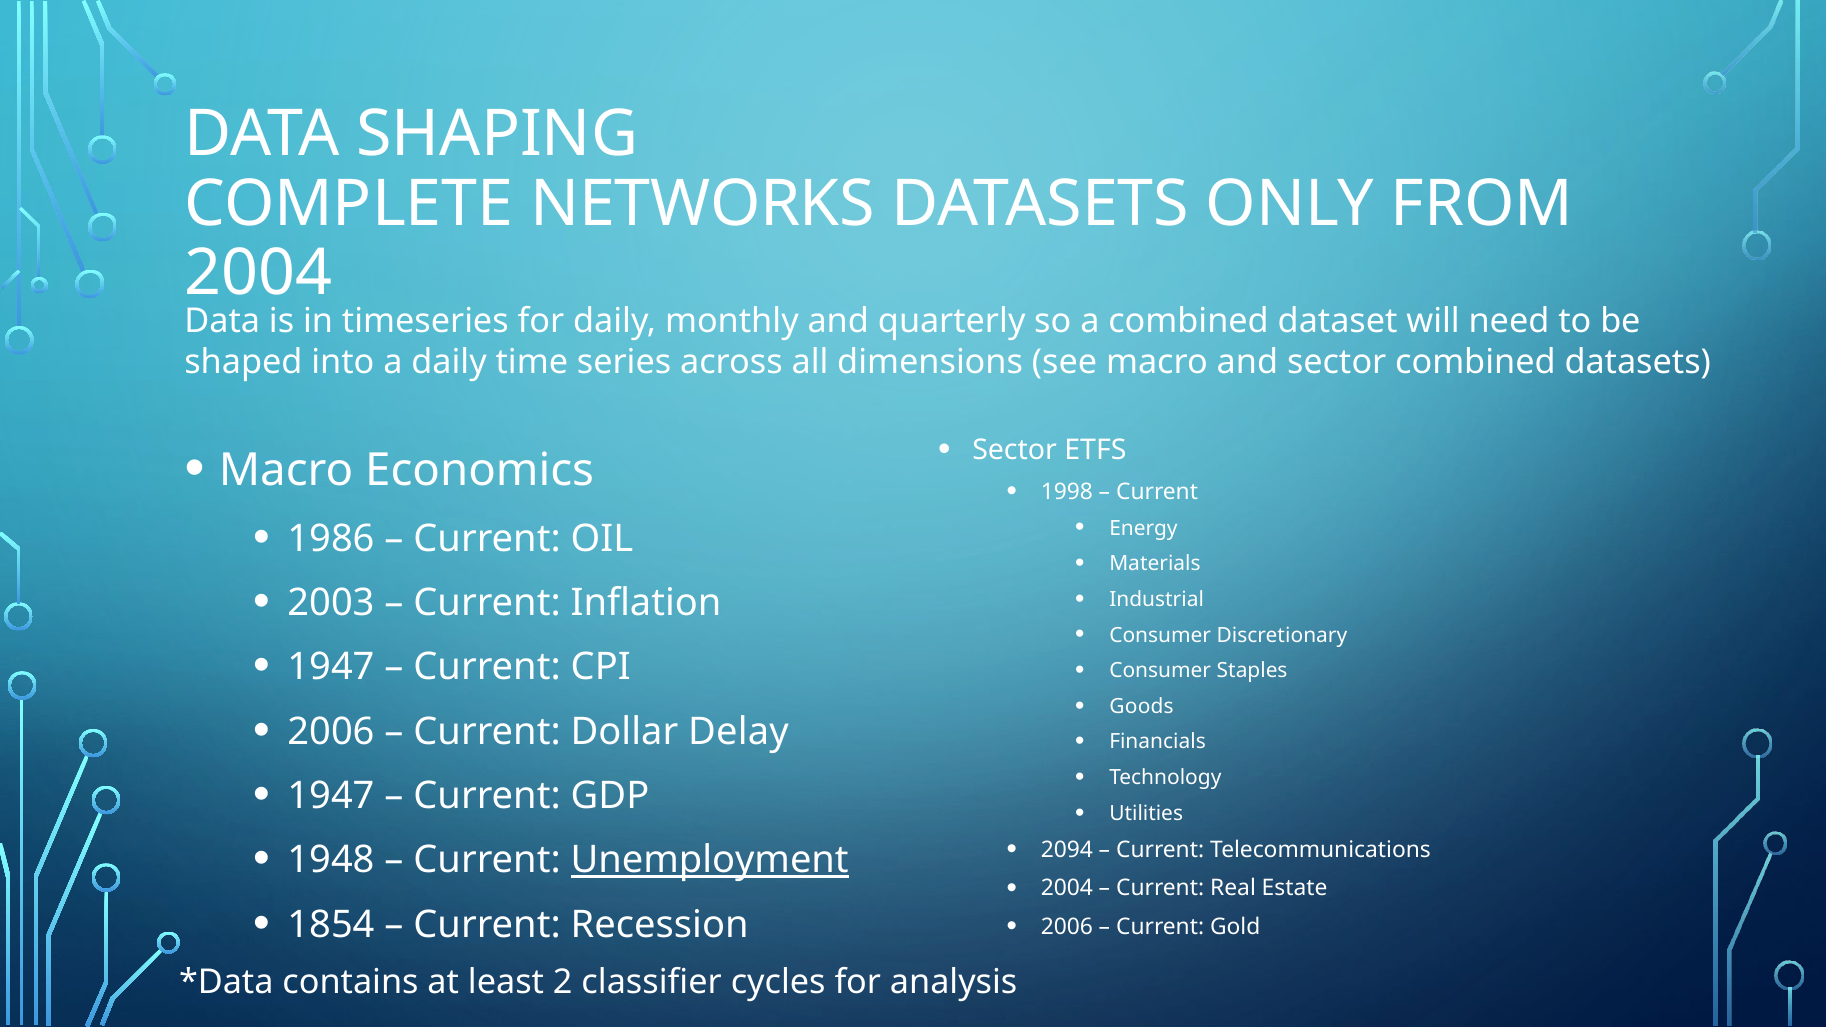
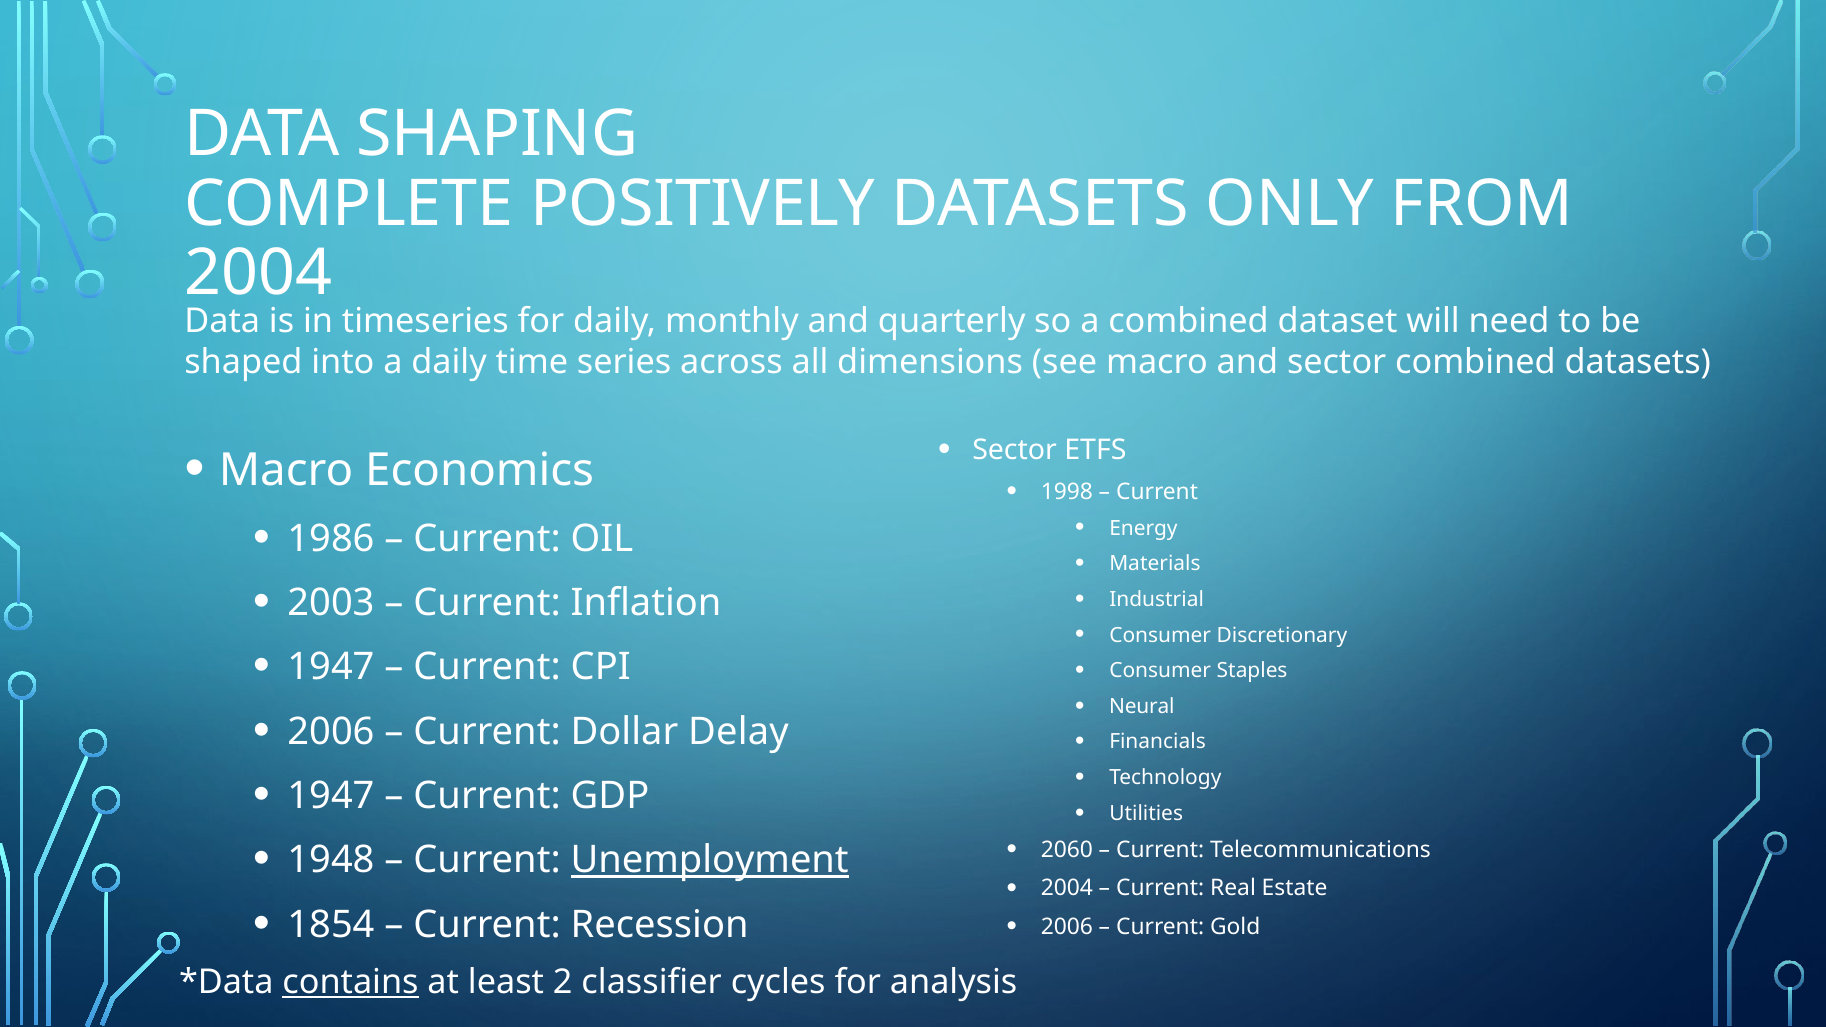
NETWORKS: NETWORKS -> POSITIVELY
Goods: Goods -> Neural
2094: 2094 -> 2060
contains underline: none -> present
